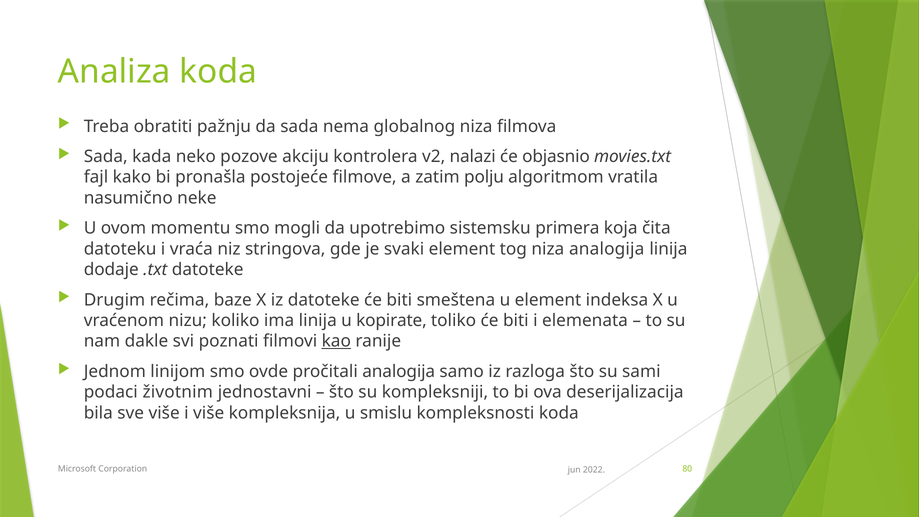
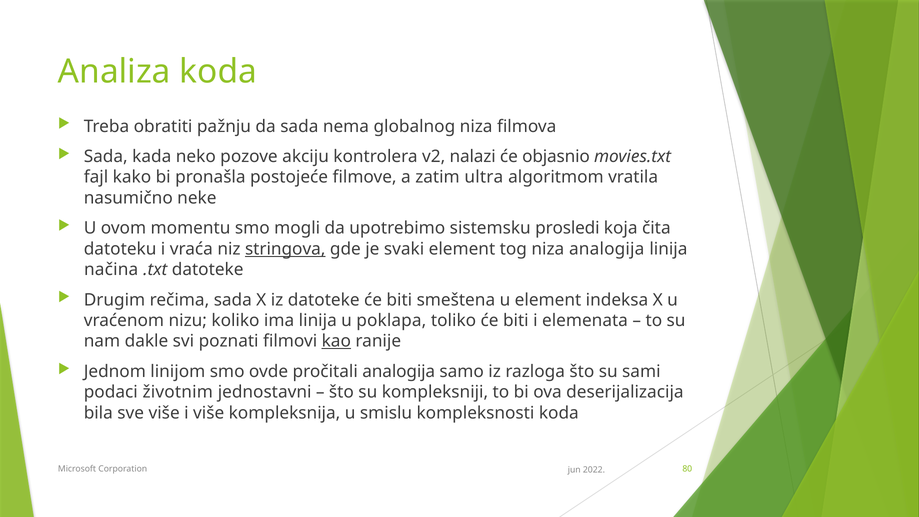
polju: polju -> ultra
primera: primera -> prosledi
stringova underline: none -> present
dodaje: dodaje -> načina
rečima baze: baze -> sada
kopirate: kopirate -> poklapa
